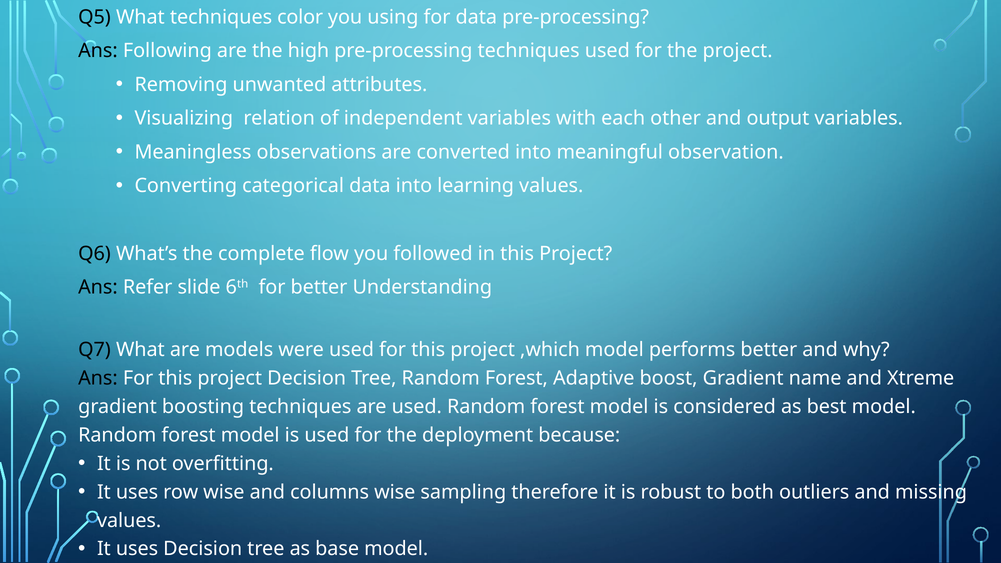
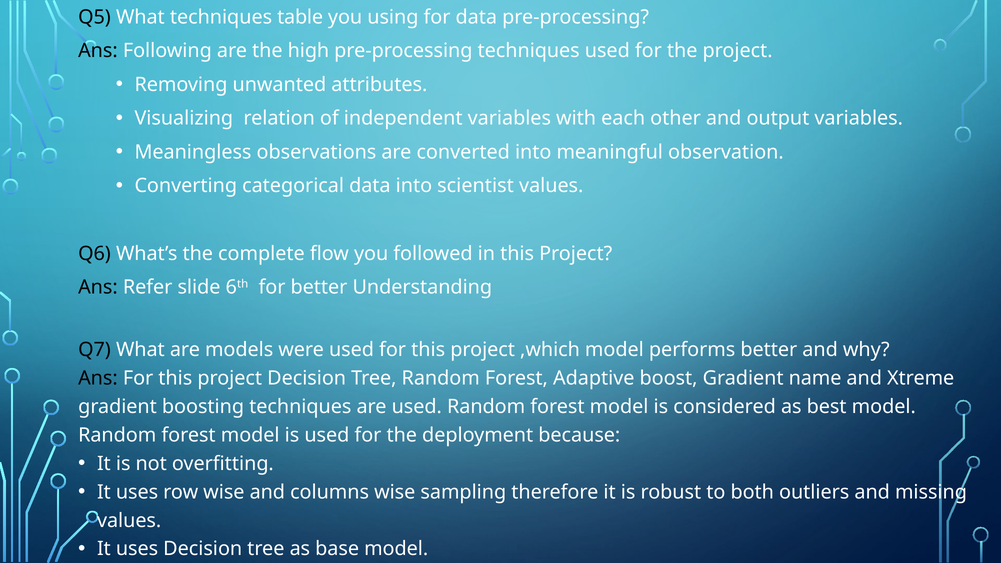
color: color -> table
learning: learning -> scientist
